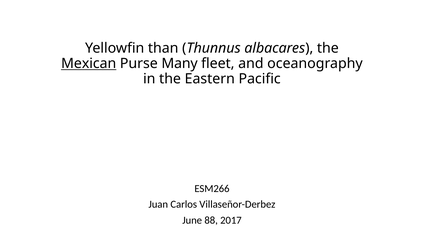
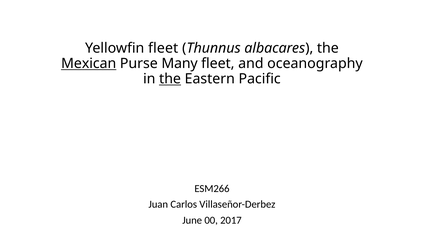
Yellowfin than: than -> fleet
the at (170, 79) underline: none -> present
88: 88 -> 00
